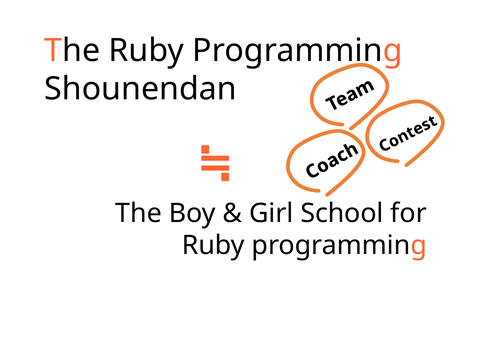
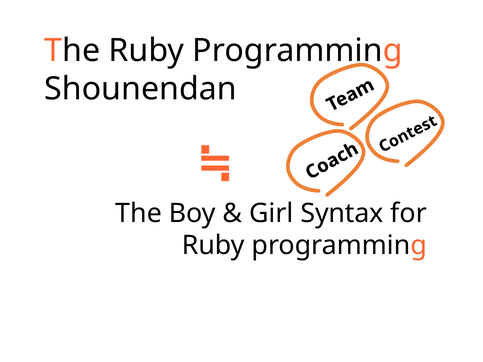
School: School -> Syntax
